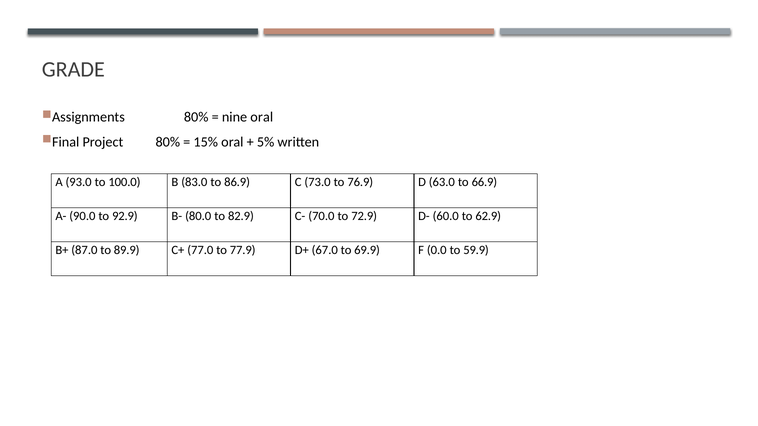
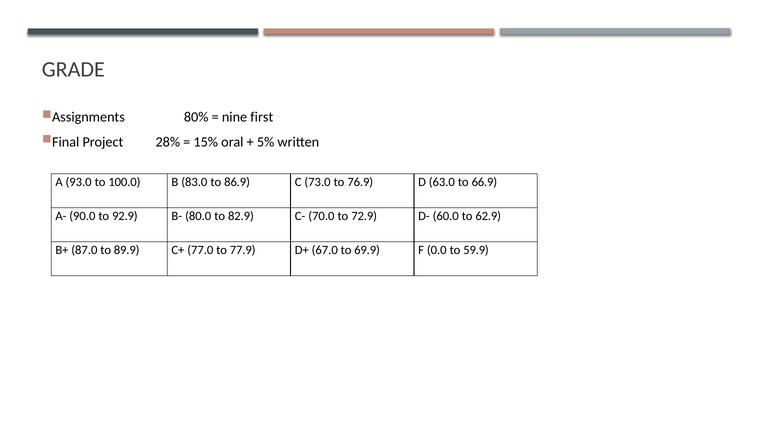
nine oral: oral -> first
Project 80%: 80% -> 28%
